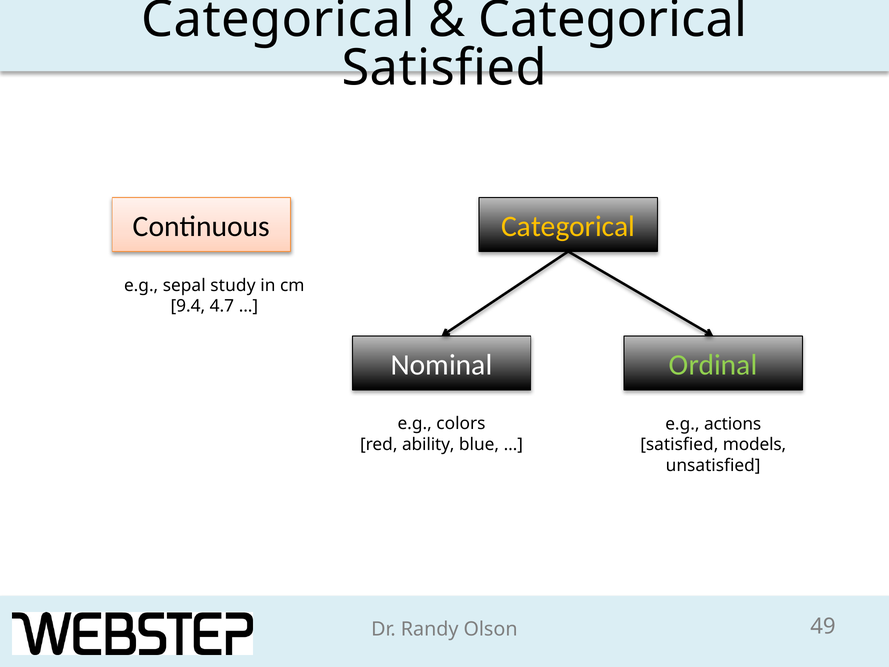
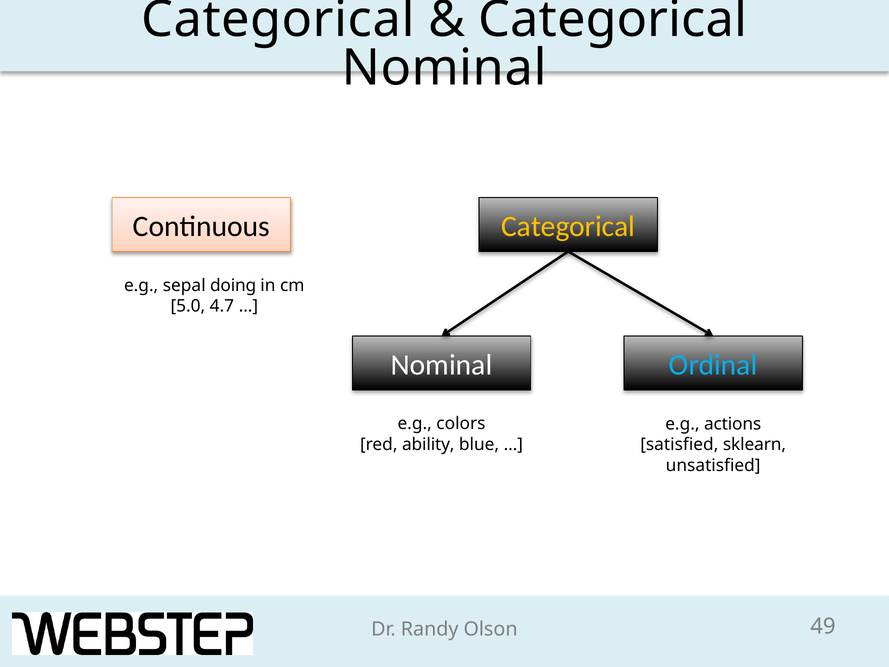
Satisfied at (444, 68): Satisfied -> Nominal
study: study -> doing
9.4: 9.4 -> 5.0
Ordinal colour: light green -> light blue
models: models -> sklearn
